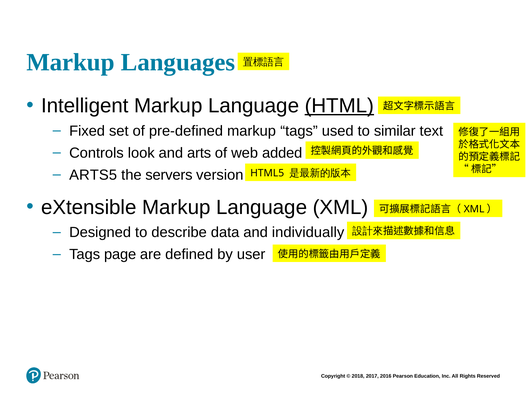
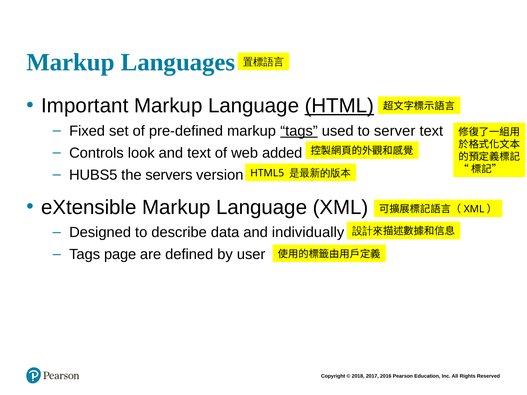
Intelligent: Intelligent -> Important
tags at (299, 131) underline: none -> present
similar: similar -> server
and arts: arts -> text
ARTS5: ARTS5 -> HUBS5
